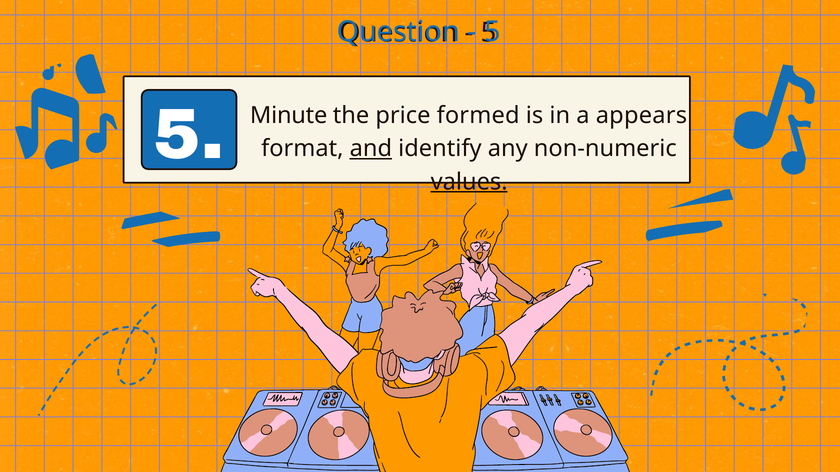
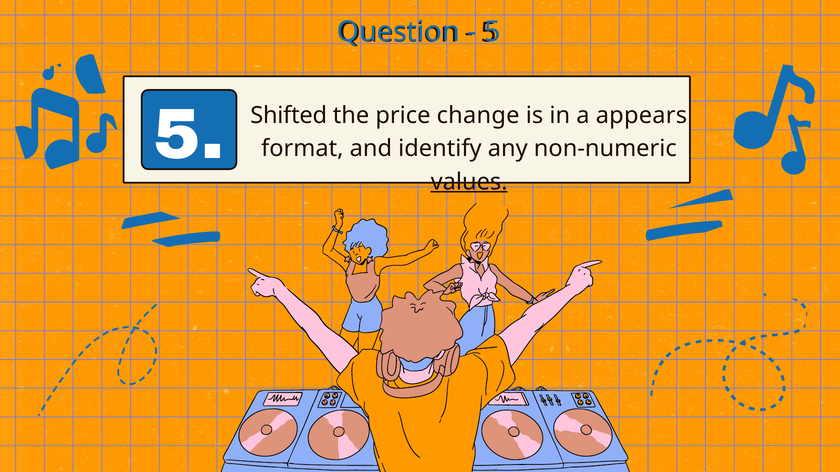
Minute: Minute -> Shifted
formed: formed -> change
and underline: present -> none
